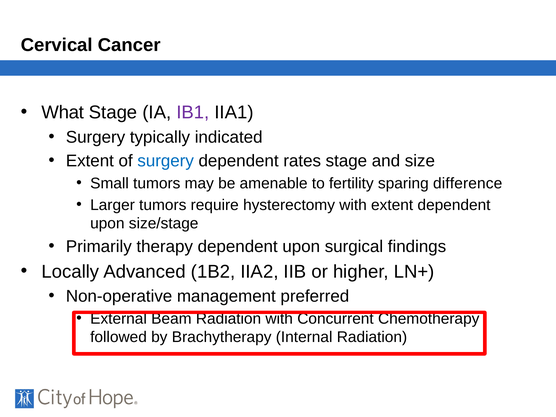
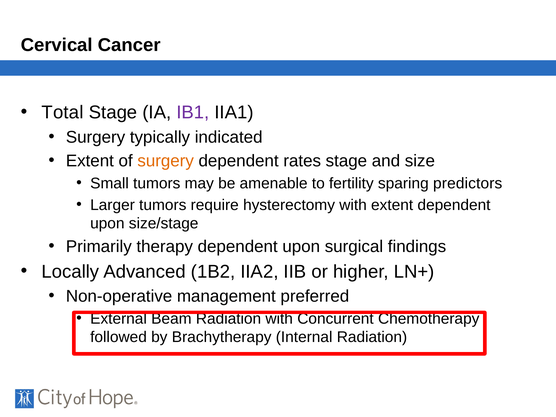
What: What -> Total
surgery at (166, 161) colour: blue -> orange
difference: difference -> predictors
